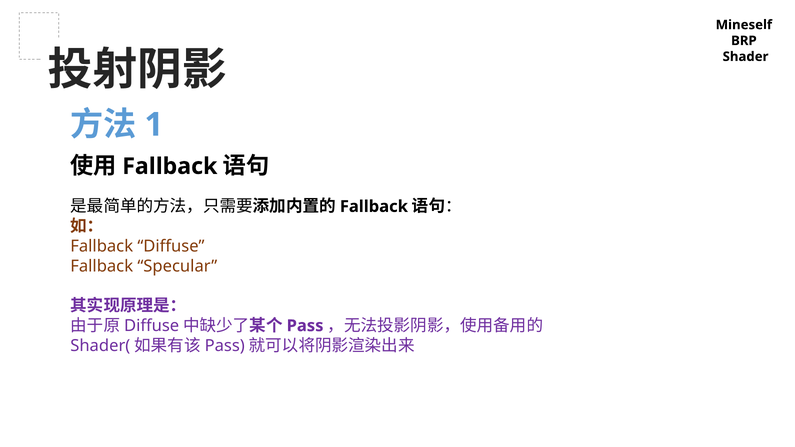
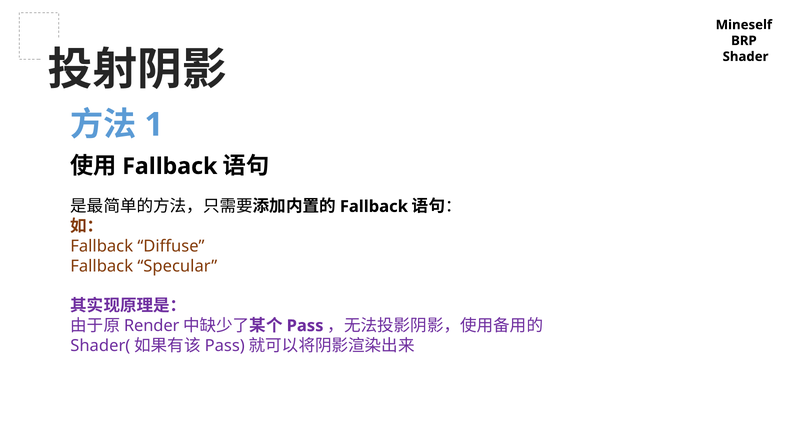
Diffuse at (152, 326): Diffuse -> Render
